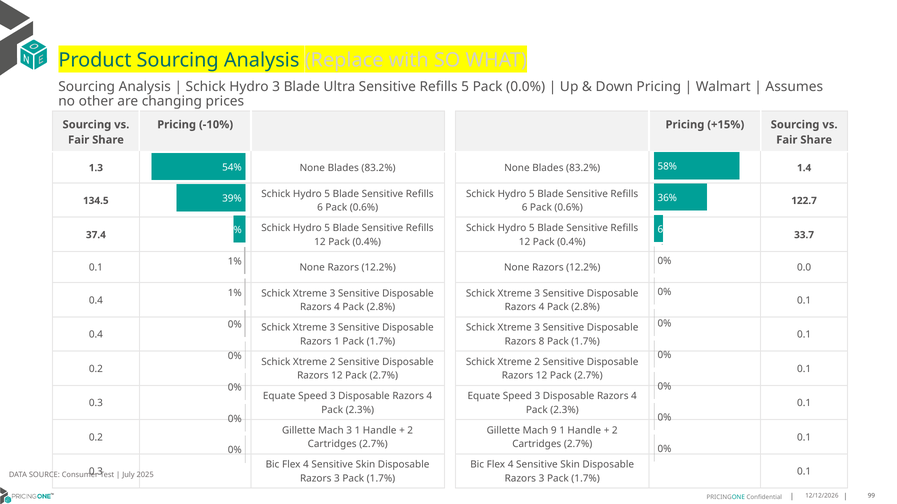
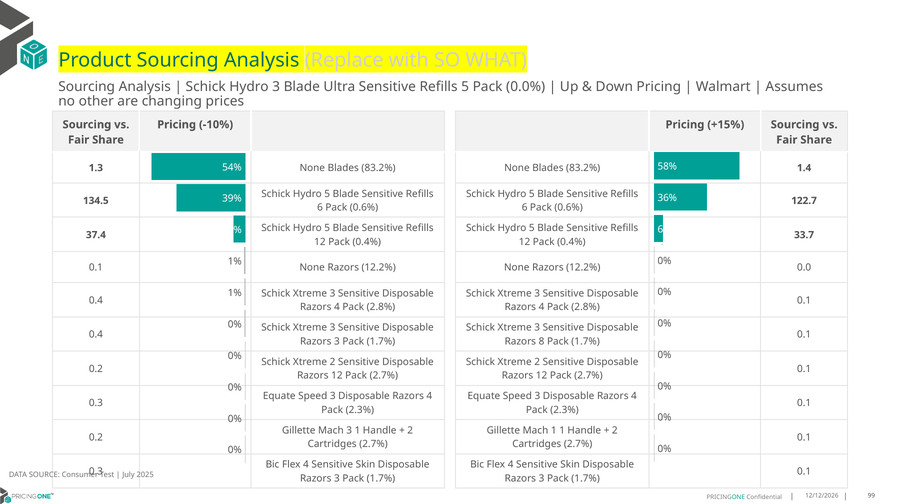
1 at (337, 342): 1 -> 3
Mach 9: 9 -> 1
